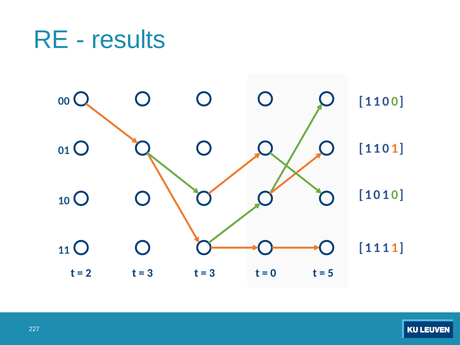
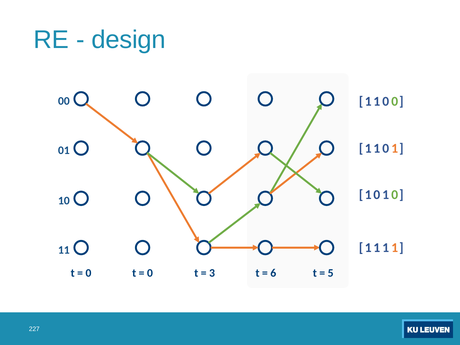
results: results -> design
2 at (88, 273): 2 -> 0
3 at (150, 273): 3 -> 0
0: 0 -> 6
